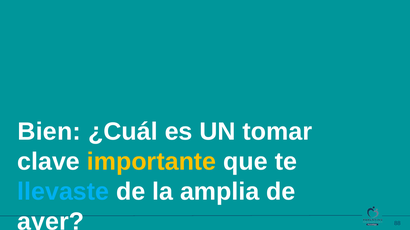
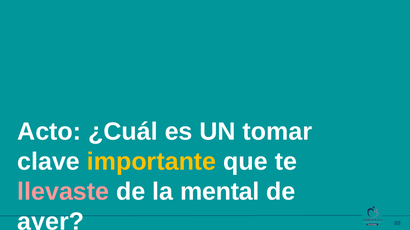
Bien: Bien -> Acto
llevaste colour: light blue -> pink
amplia: amplia -> mental
